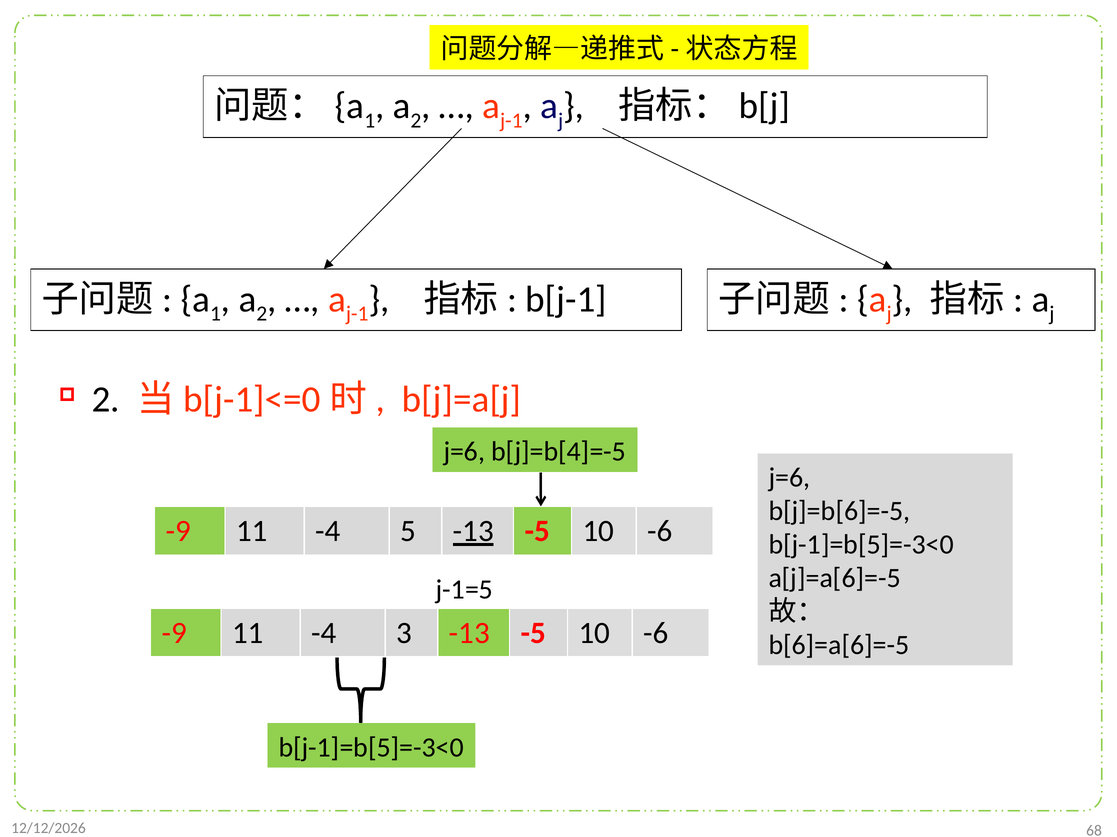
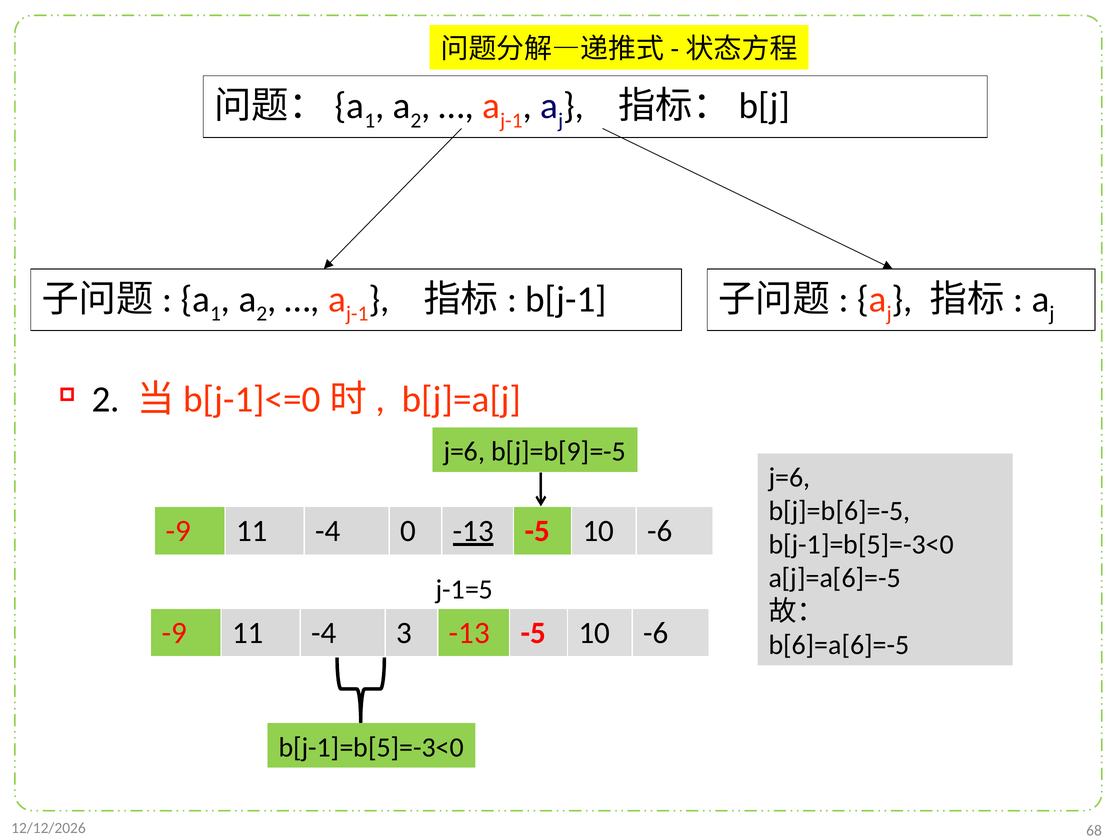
b[j]=b[4]=-5: b[j]=b[4]=-5 -> b[j]=b[9]=-5
5: 5 -> 0
